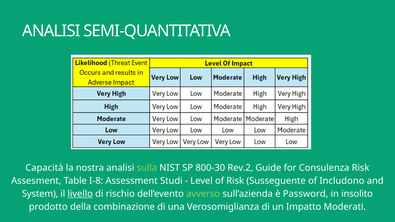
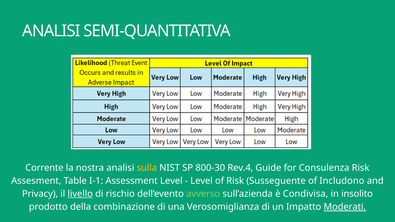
Capacità: Capacità -> Corrente
sulla colour: light green -> yellow
Rev.2: Rev.2 -> Rev.4
I-8: I-8 -> I-1
Assessment Studi: Studi -> Level
System: System -> Privacy
Password: Password -> Condivisa
Moderati underline: none -> present
